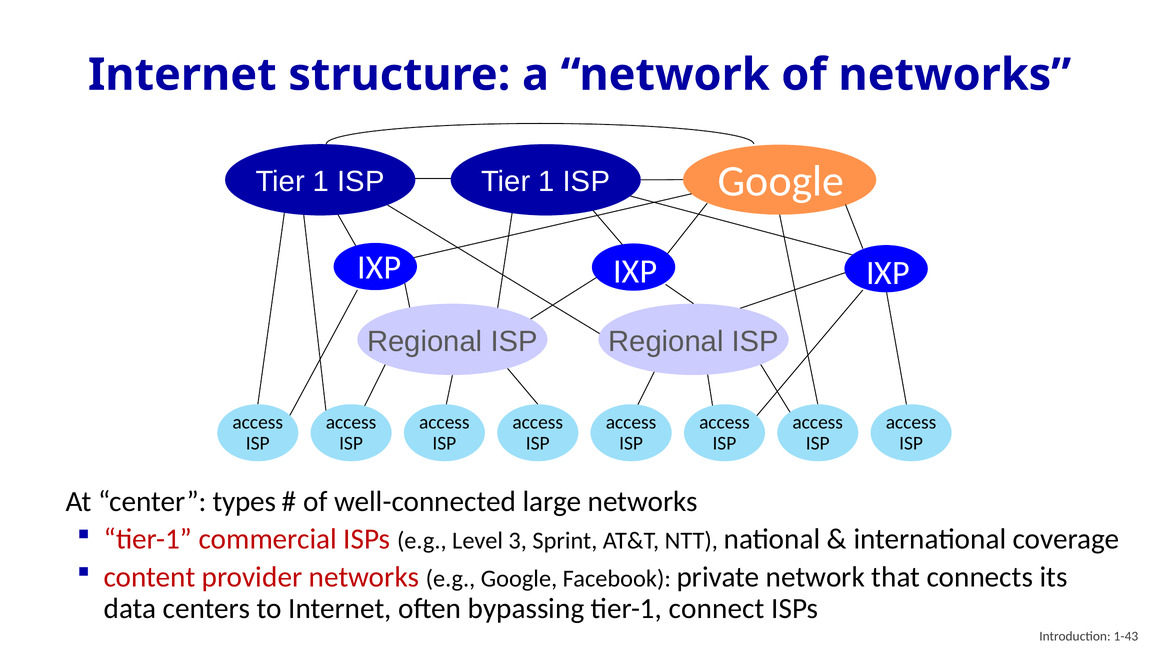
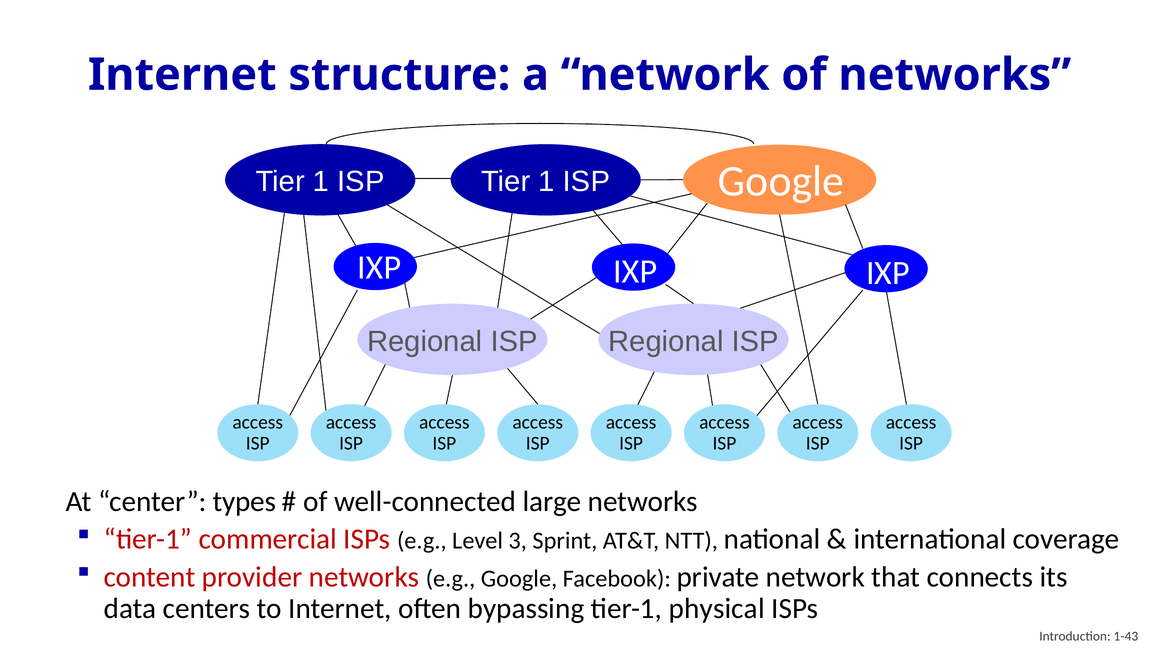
connect: connect -> physical
